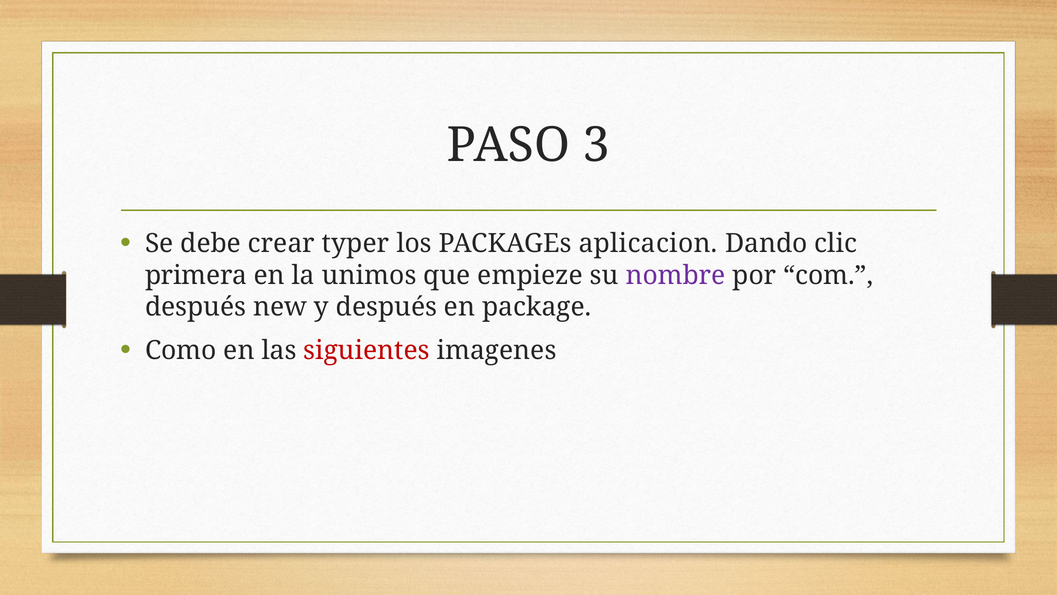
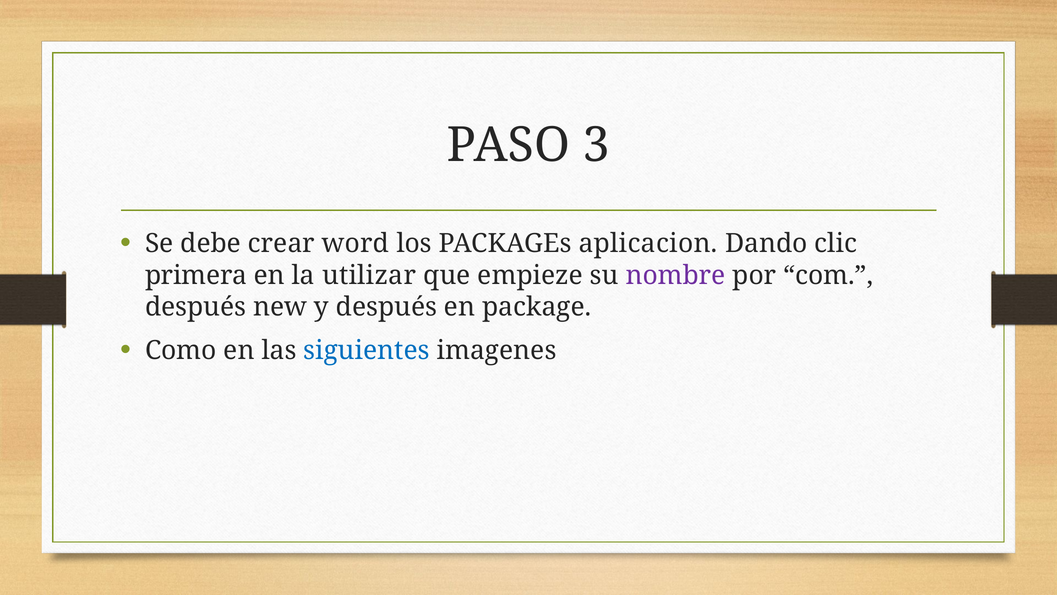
typer: typer -> word
unimos: unimos -> utilizar
siguientes colour: red -> blue
